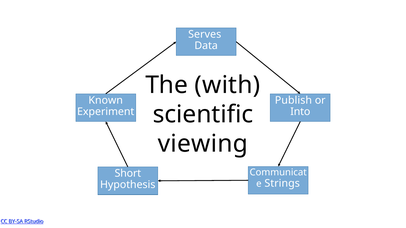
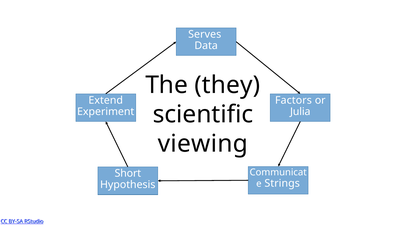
with: with -> they
Known: Known -> Extend
Publish: Publish -> Factors
Into: Into -> Julia
